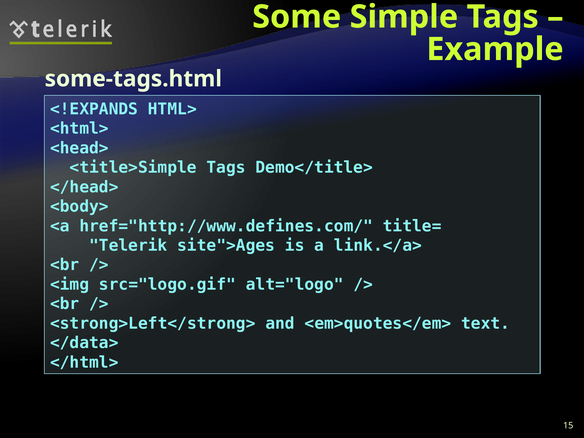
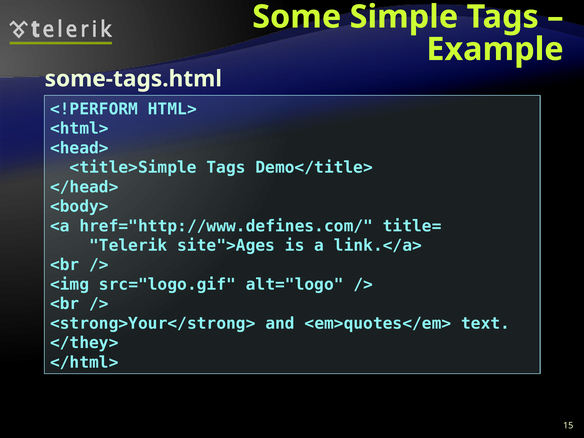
<!EXPANDS: <!EXPANDS -> <!PERFORM
<strong>Left</strong>: <strong>Left</strong> -> <strong>Your</strong>
</data>: </data> -> </they>
